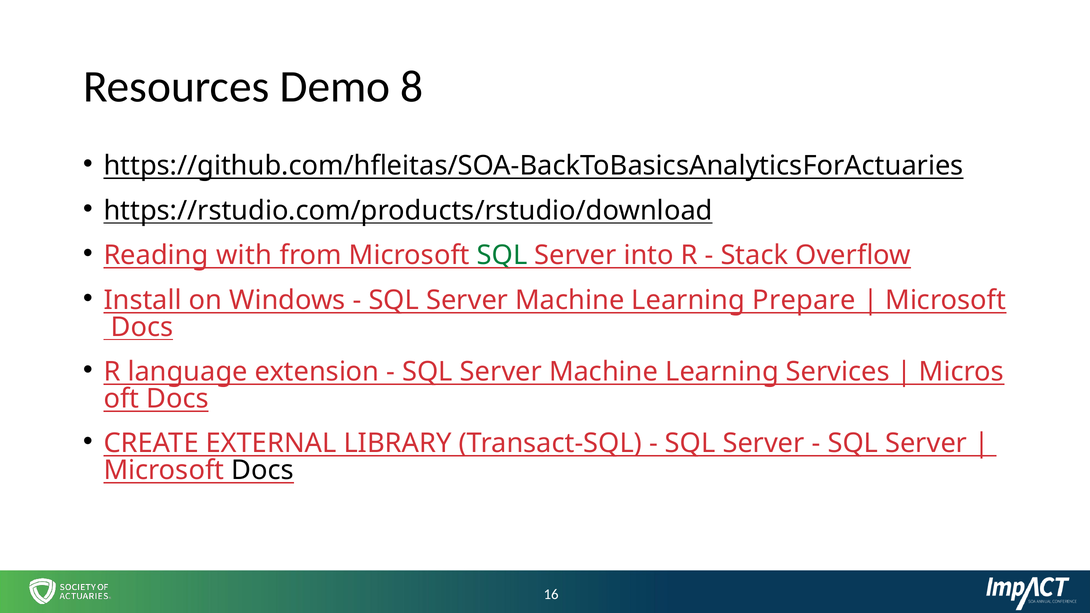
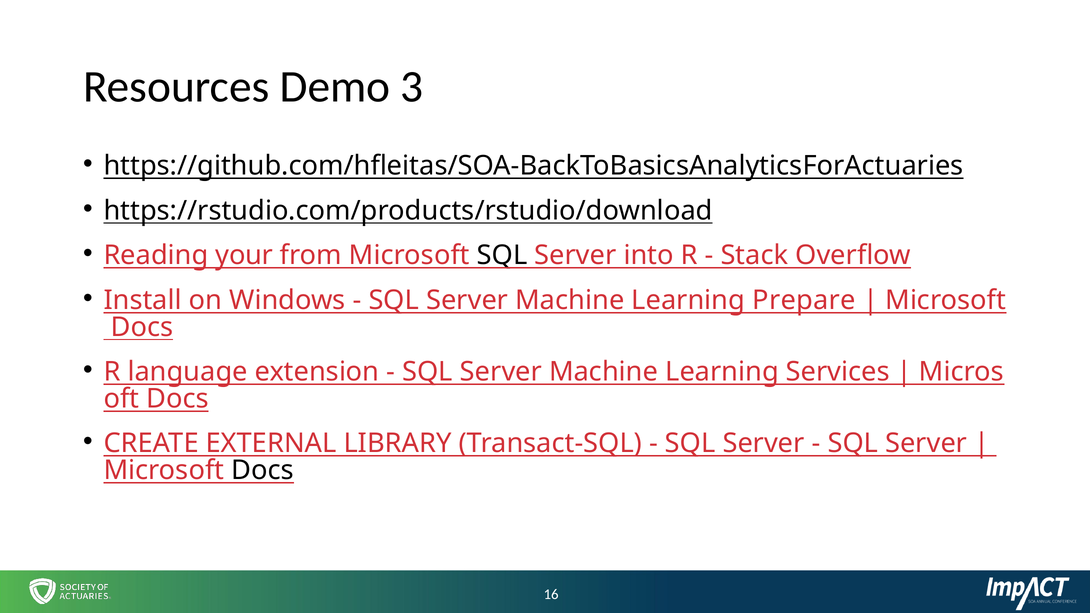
8: 8 -> 3
with: with -> your
SQL at (502, 256) colour: green -> black
